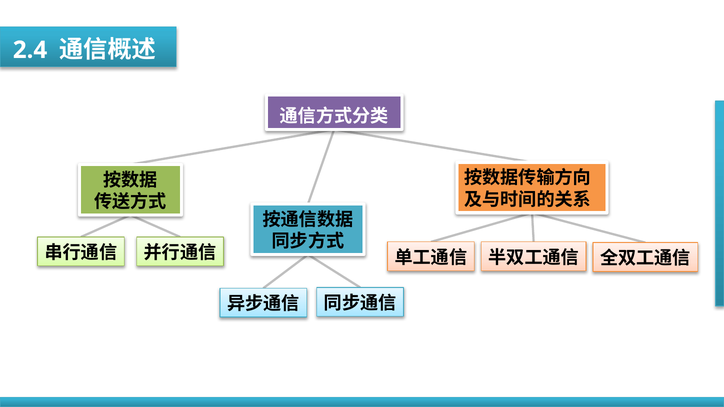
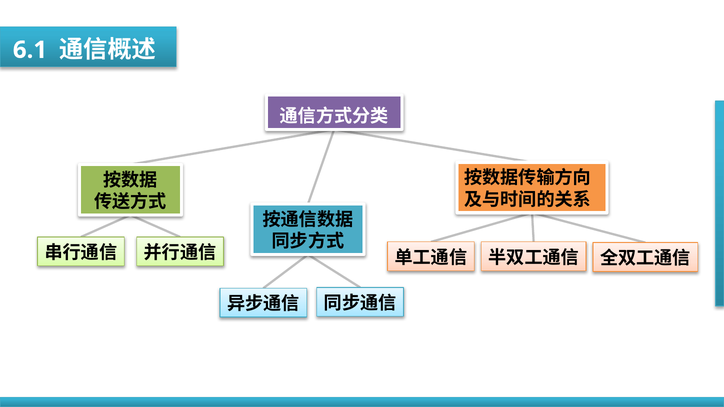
2.4: 2.4 -> 6.1
